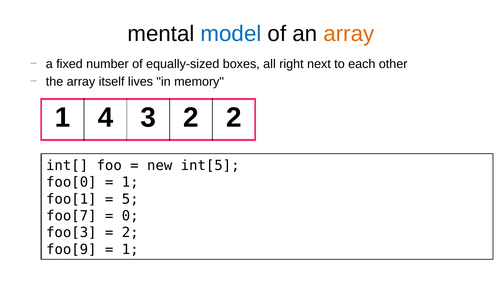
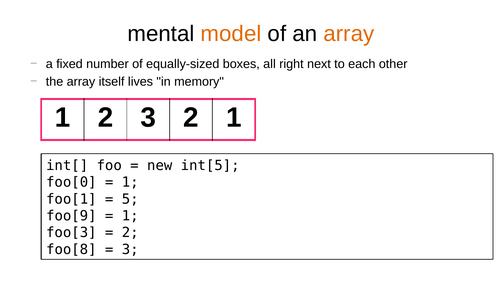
model colour: blue -> orange
1 4: 4 -> 2
2 2: 2 -> 1
foo[7: foo[7 -> foo[9
0 at (130, 215): 0 -> 1
foo[9: foo[9 -> foo[8
1 at (130, 249): 1 -> 3
